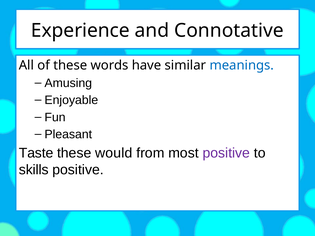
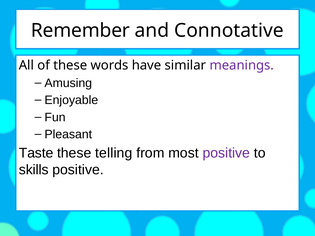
Experience: Experience -> Remember
meanings colour: blue -> purple
would: would -> telling
